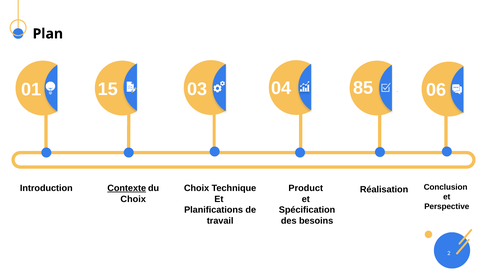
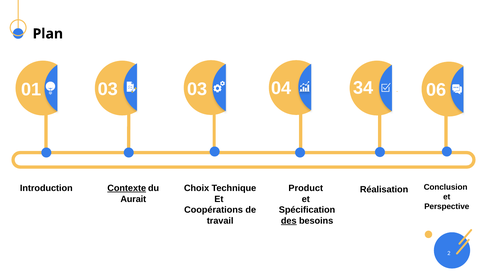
01 15: 15 -> 03
85: 85 -> 34
Choix at (133, 199): Choix -> Aurait
Planifications: Planifications -> Coopérations
des underline: none -> present
